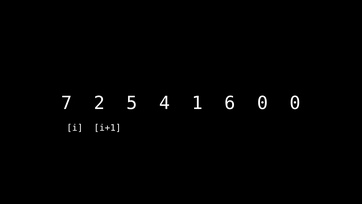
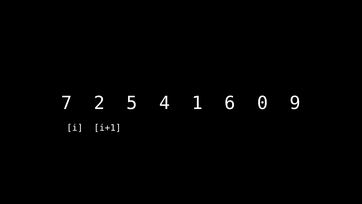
0 0: 0 -> 9
